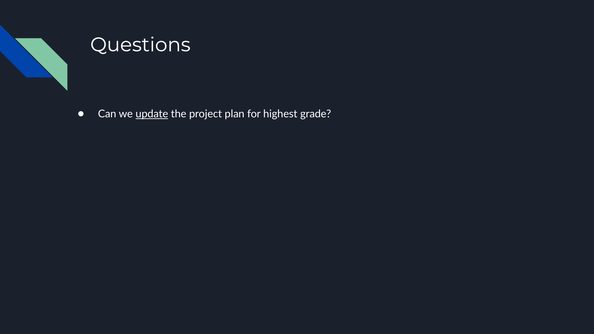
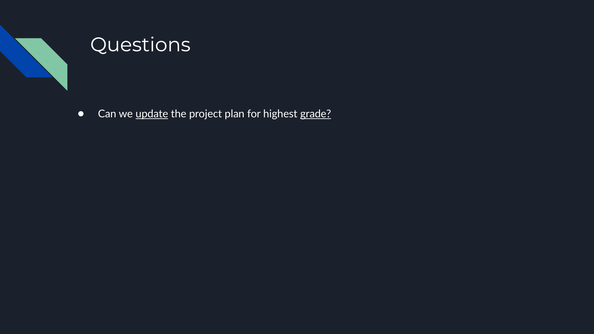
grade underline: none -> present
